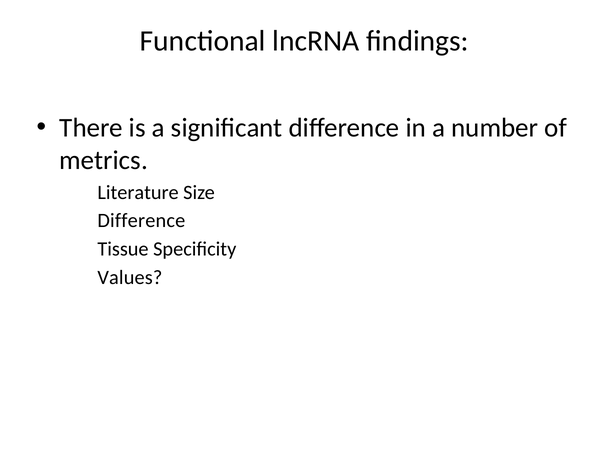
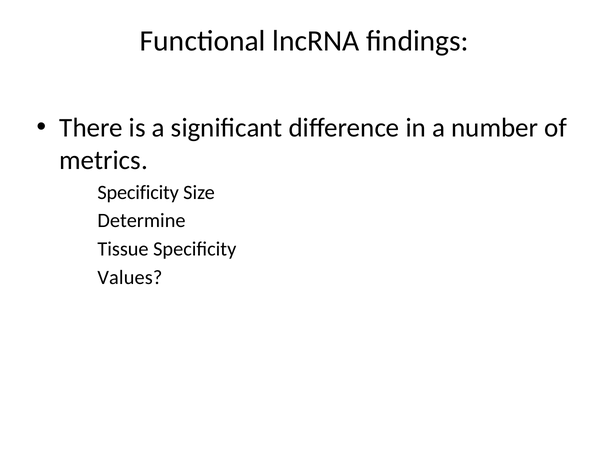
Literature at (138, 192): Literature -> Specificity
Difference at (141, 221): Difference -> Determine
